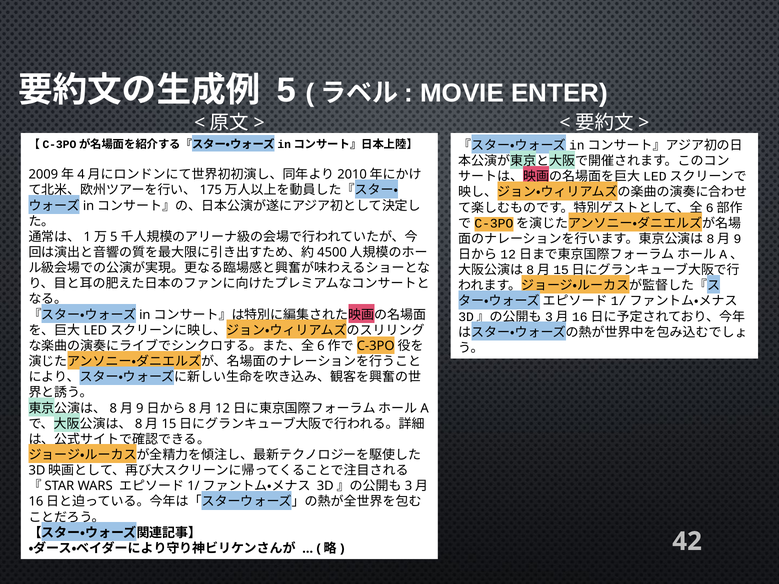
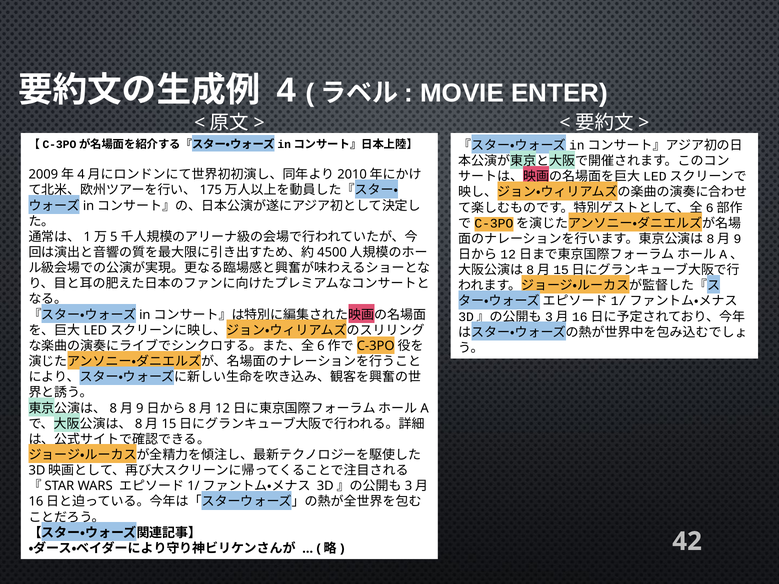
5: 5 -> 4
